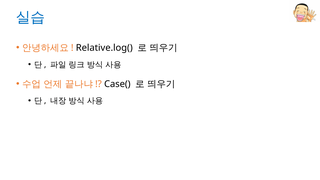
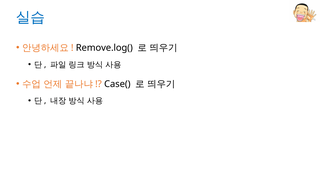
Relative.log(: Relative.log( -> Remove.log(
